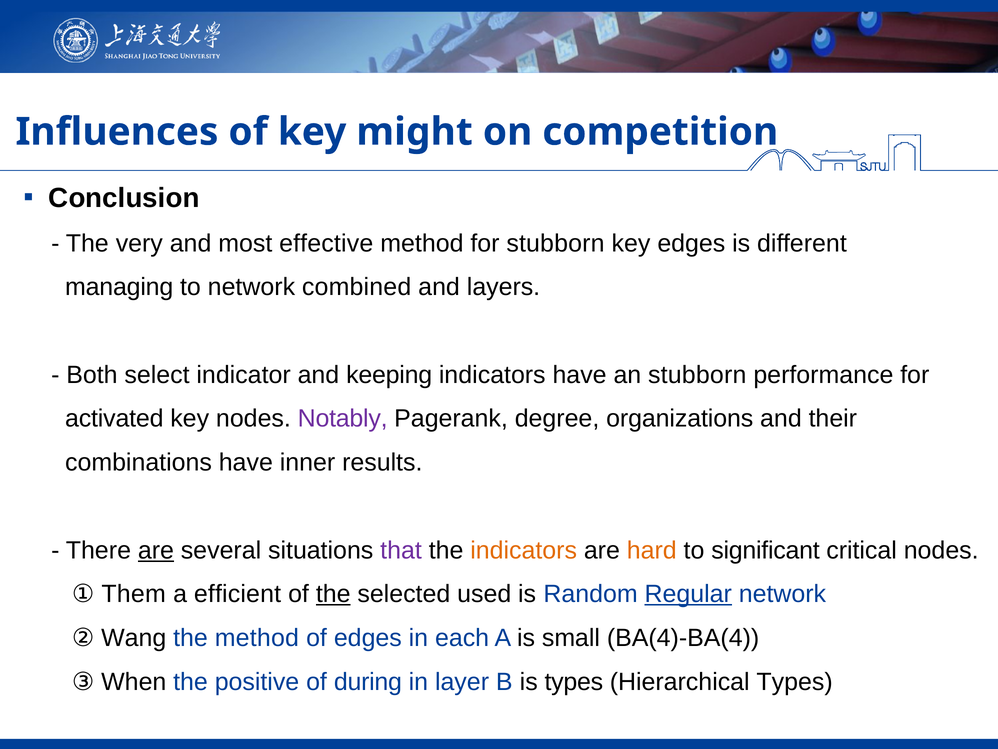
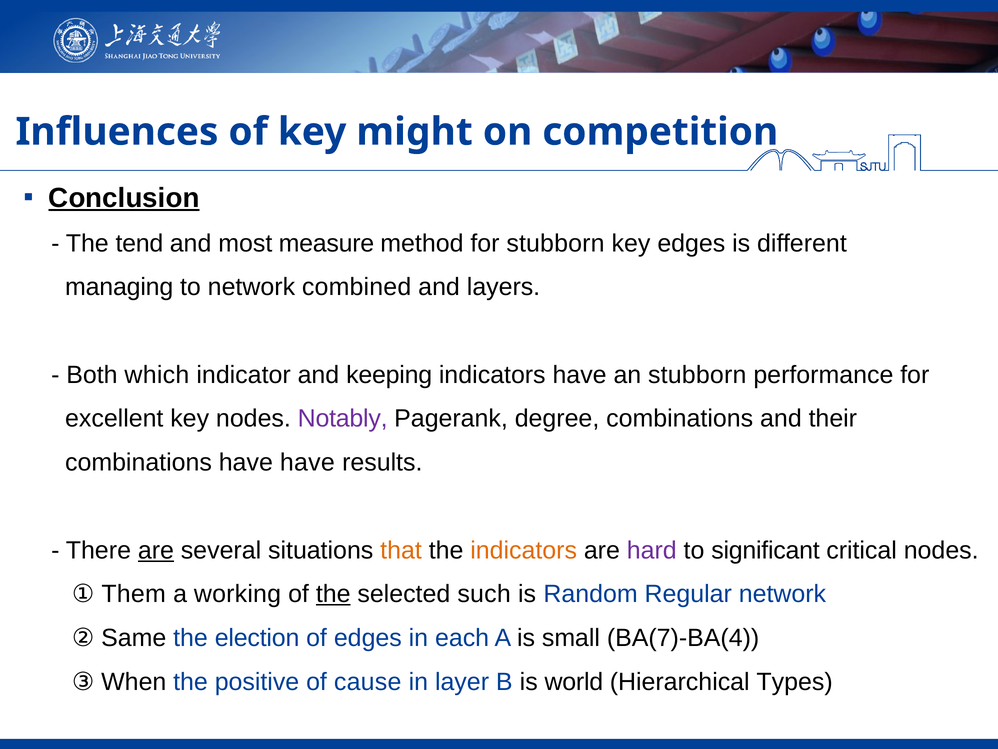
Conclusion underline: none -> present
very: very -> tend
effective: effective -> measure
select: select -> which
activated: activated -> excellent
degree organizations: organizations -> combinations
have inner: inner -> have
that colour: purple -> orange
hard colour: orange -> purple
efficient: efficient -> working
used: used -> such
Regular underline: present -> none
Wang: Wang -> Same
the method: method -> election
BA(4)-BA(4: BA(4)-BA(4 -> BA(7)-BA(4
during: during -> cause
is types: types -> world
